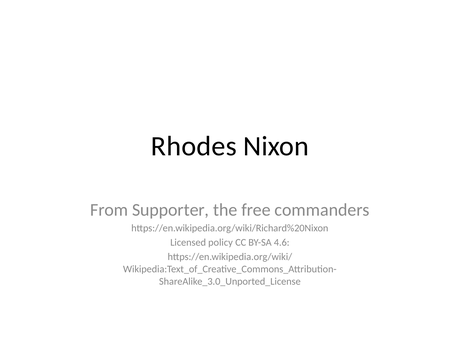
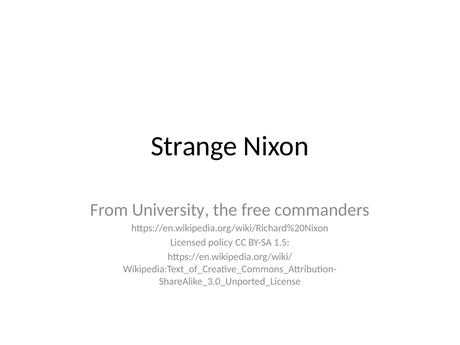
Rhodes: Rhodes -> Strange
Supporter: Supporter -> University
4.6: 4.6 -> 1.5
